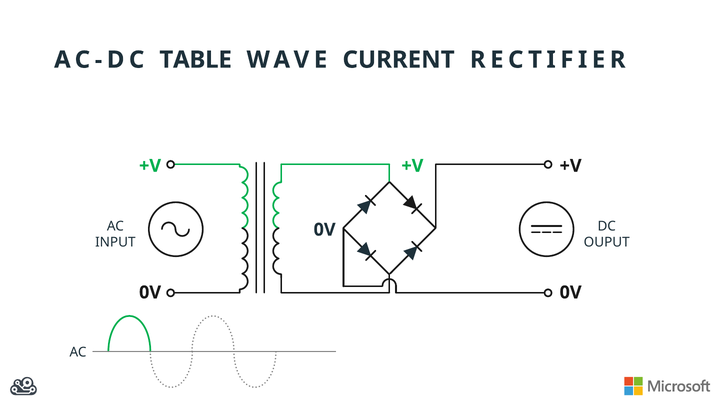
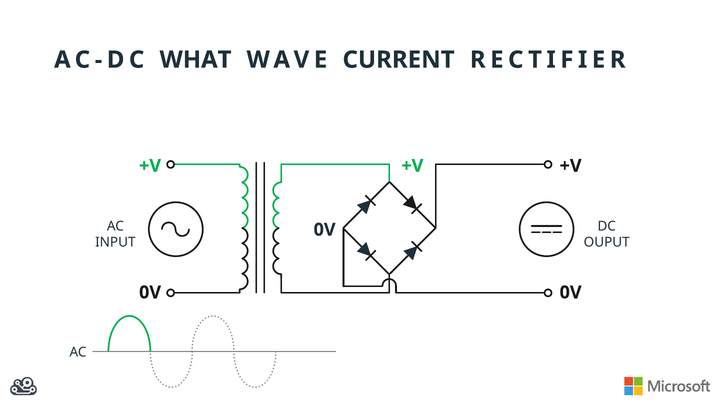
TABLE: TABLE -> WHAT
